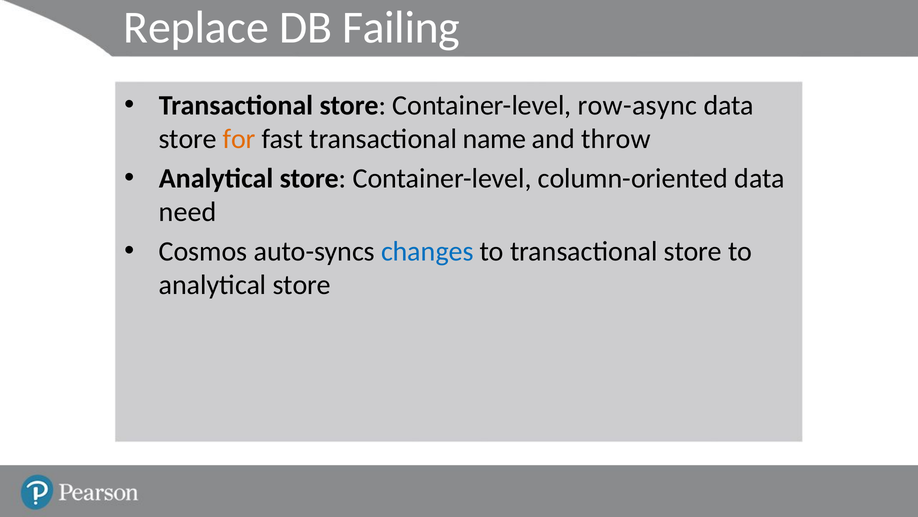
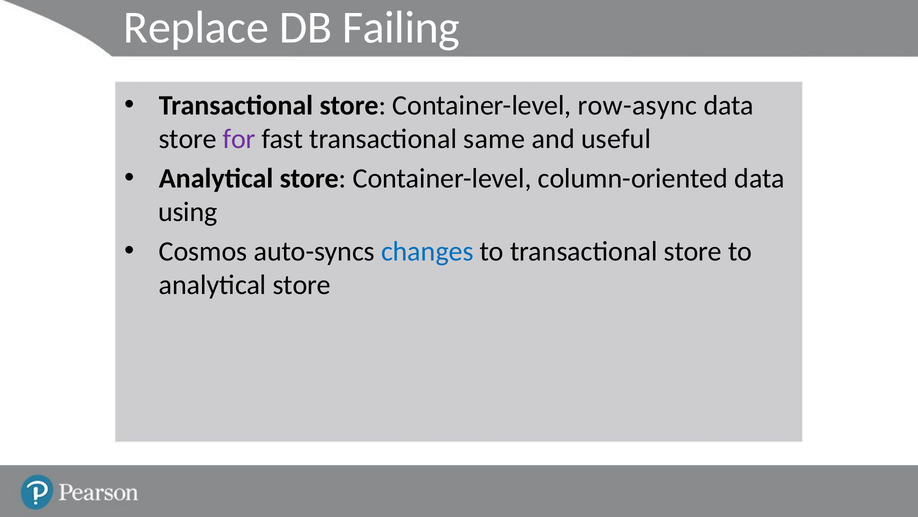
for colour: orange -> purple
name: name -> same
throw: throw -> useful
need: need -> using
